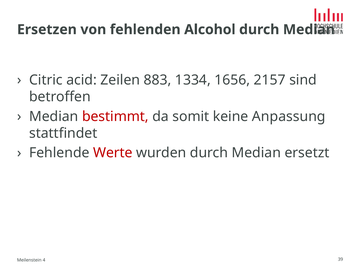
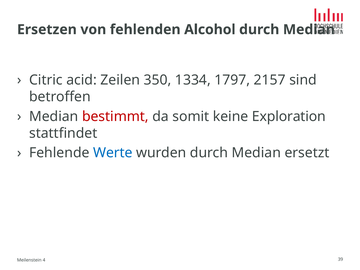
883: 883 -> 350
1656: 1656 -> 1797
Anpassung: Anpassung -> Exploration
Werte colour: red -> blue
